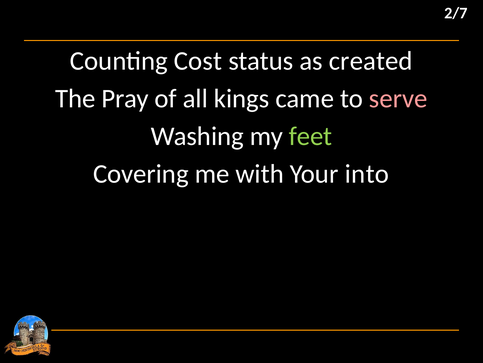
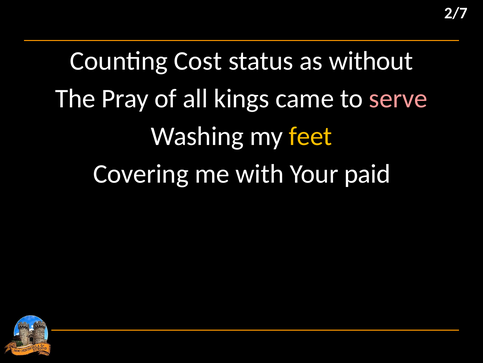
created: created -> without
feet colour: light green -> yellow
into: into -> paid
